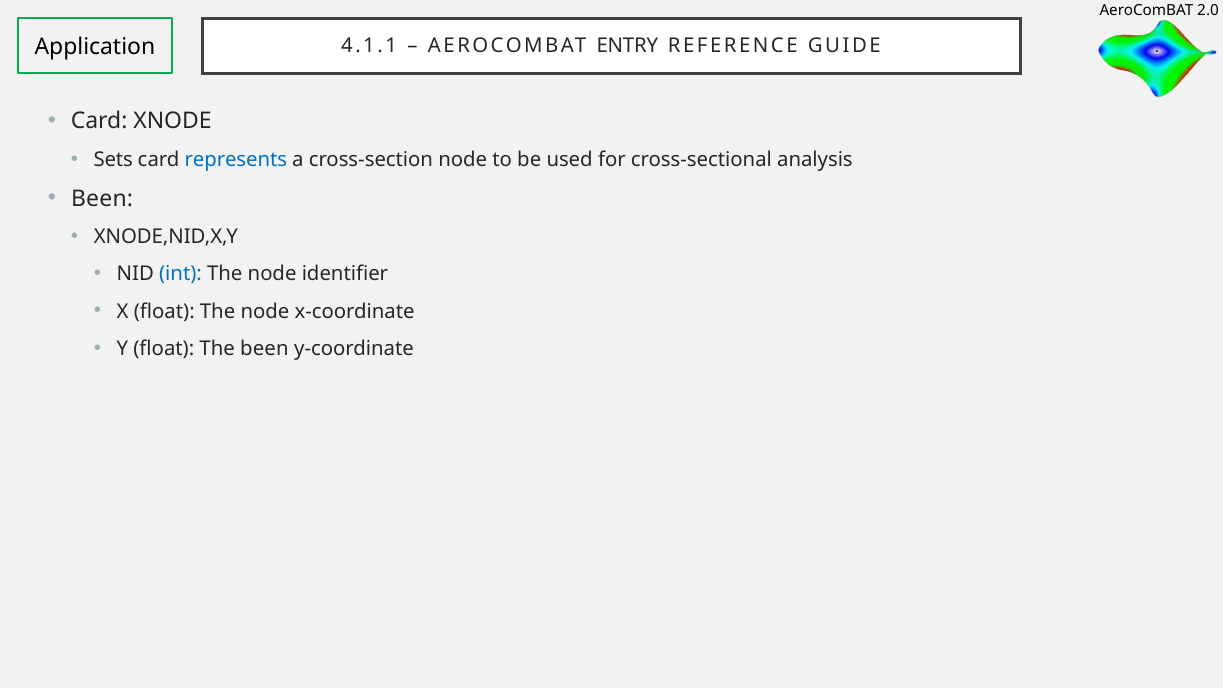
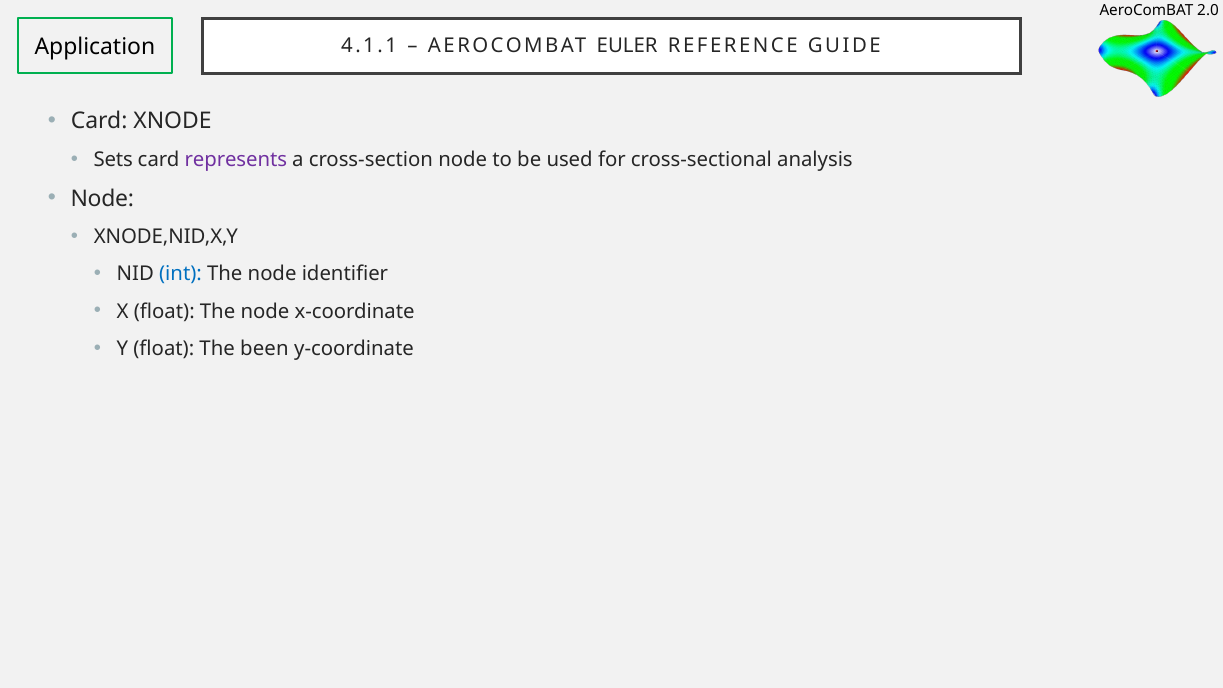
ENTRY: ENTRY -> EULER
represents colour: blue -> purple
Been at (102, 198): Been -> Node
